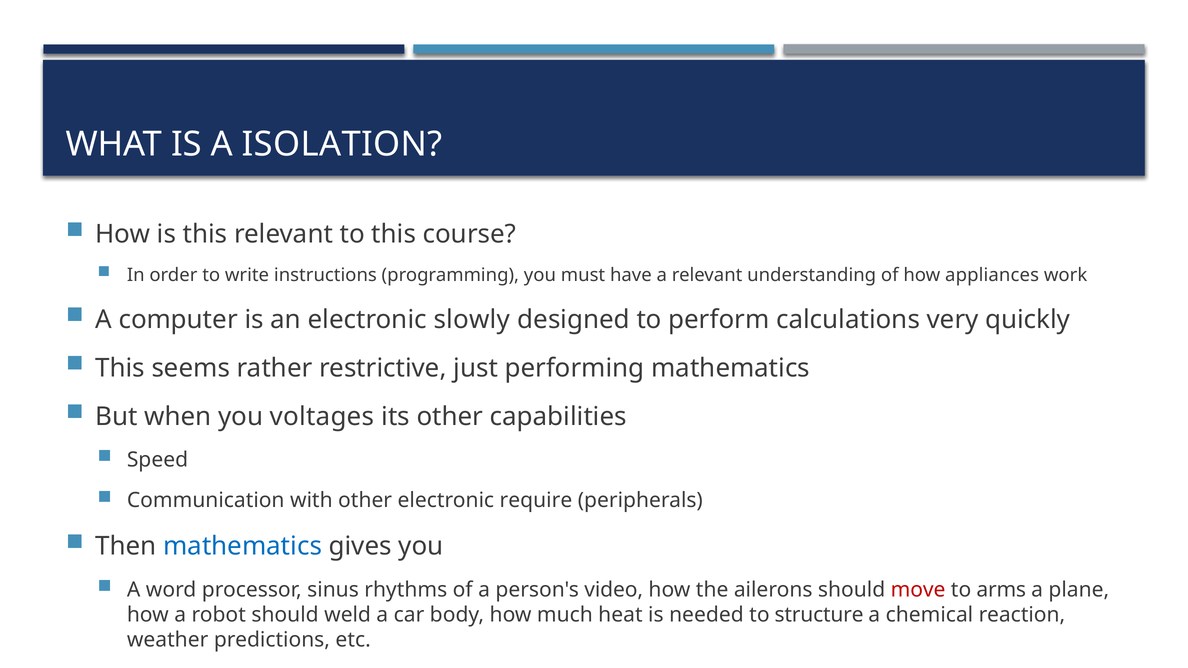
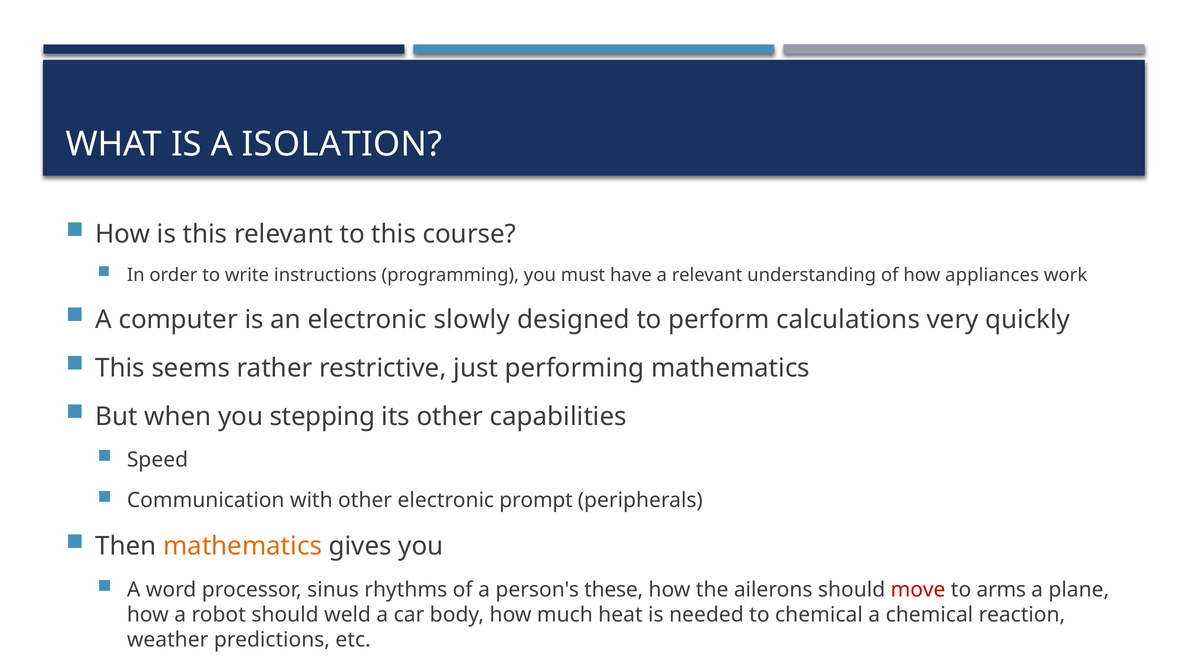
voltages: voltages -> stepping
require: require -> prompt
mathematics at (243, 547) colour: blue -> orange
video: video -> these
to structure: structure -> chemical
